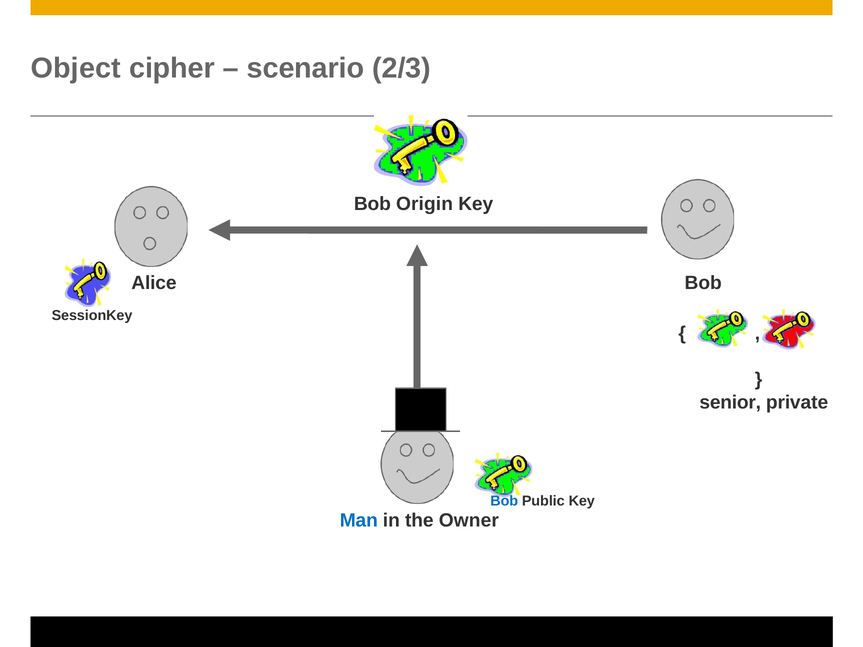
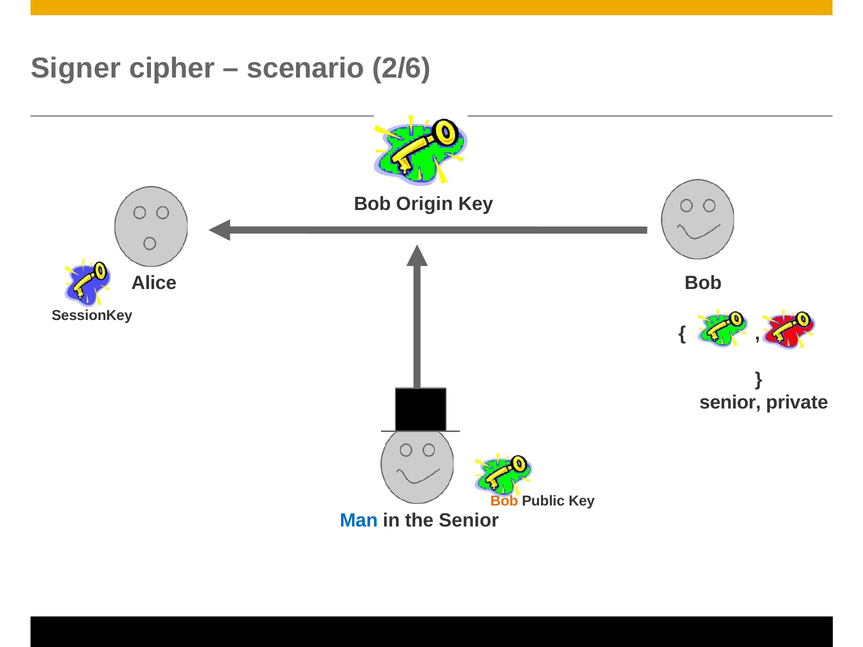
Object: Object -> Signer
2/3: 2/3 -> 2/6
Bob at (504, 501) colour: blue -> orange
the Owner: Owner -> Senior
